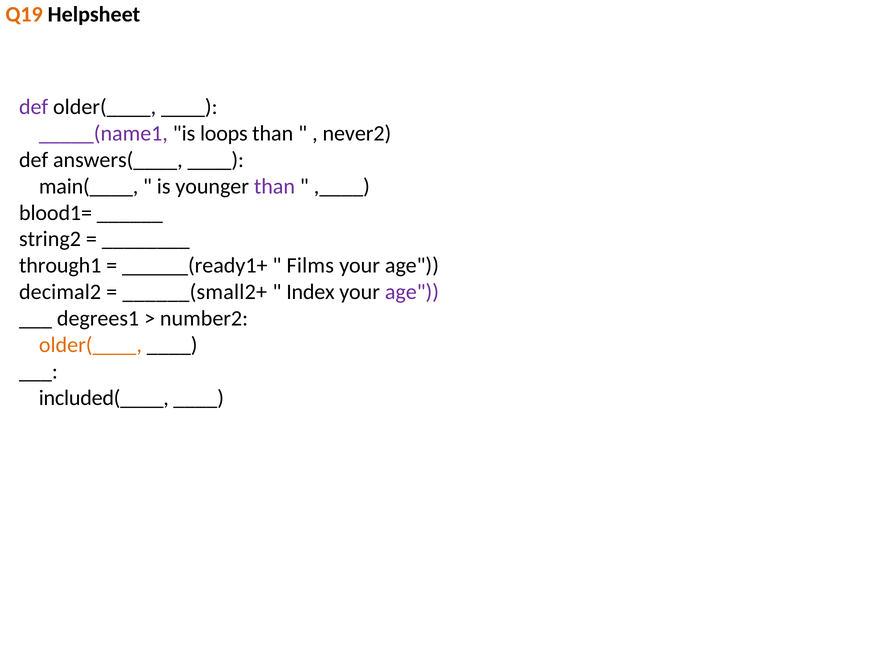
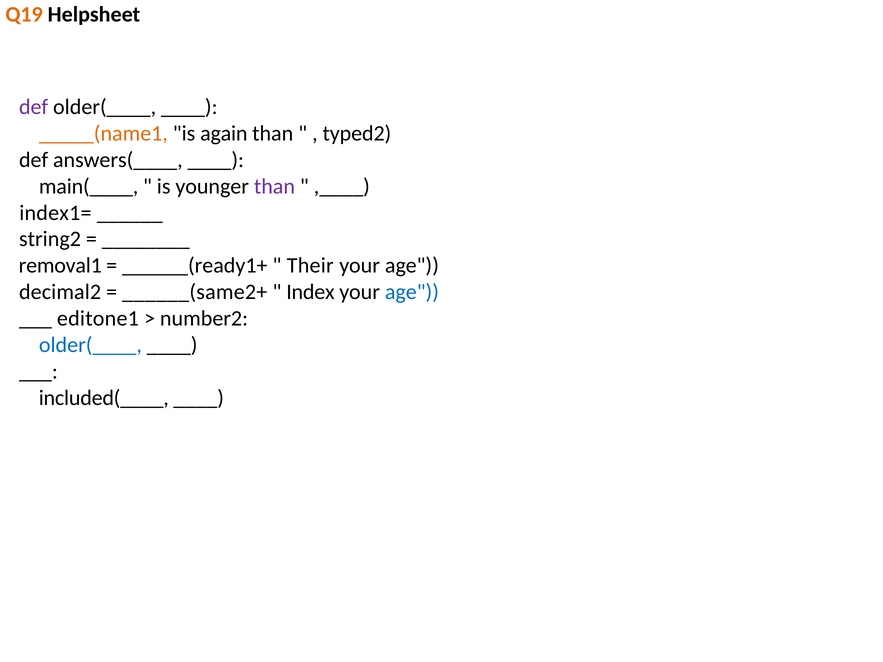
_____(name1 colour: purple -> orange
loops: loops -> again
never2: never2 -> typed2
blood1=: blood1= -> index1=
through1: through1 -> removal1
Films: Films -> Their
______(small2+: ______(small2+ -> ______(same2+
age at (412, 292) colour: purple -> blue
degrees1: degrees1 -> editone1
older(____ at (90, 345) colour: orange -> blue
